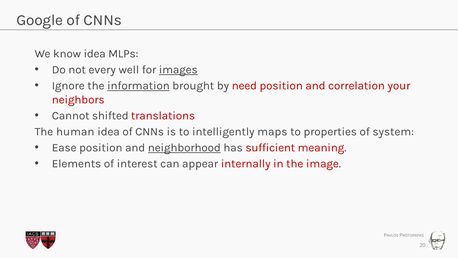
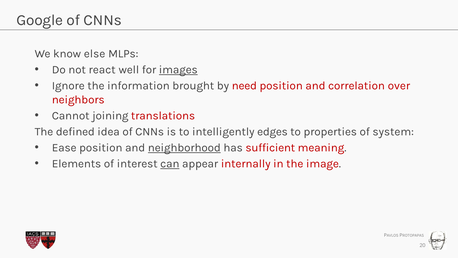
know idea: idea -> else
every: every -> react
information underline: present -> none
your: your -> over
shifted: shifted -> joining
human: human -> defined
maps: maps -> edges
can underline: none -> present
